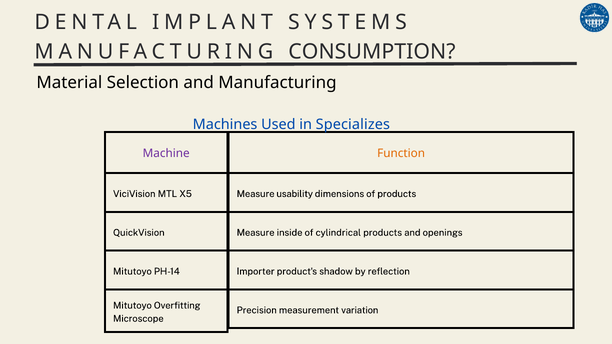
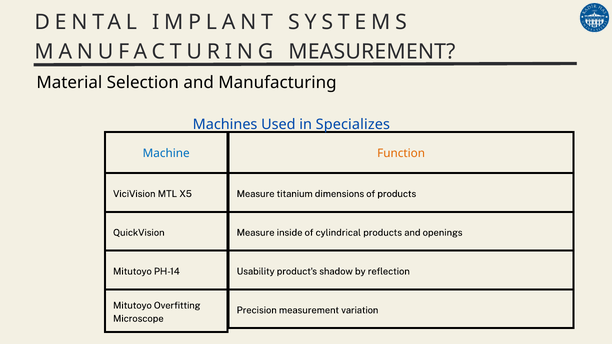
MANUFACTURING CONSUMPTION: CONSUMPTION -> MEASUREMENT
Machine colour: purple -> blue
usability: usability -> titanium
Importer: Importer -> Usability
